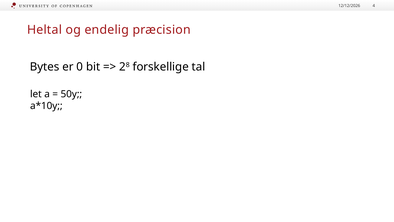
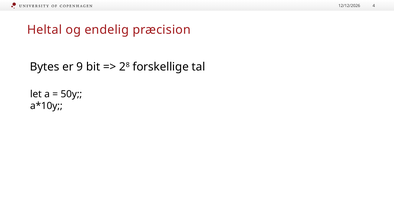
0: 0 -> 9
